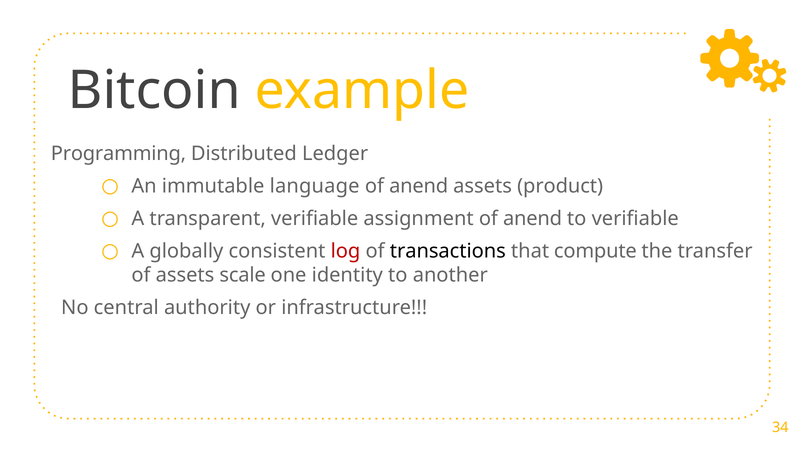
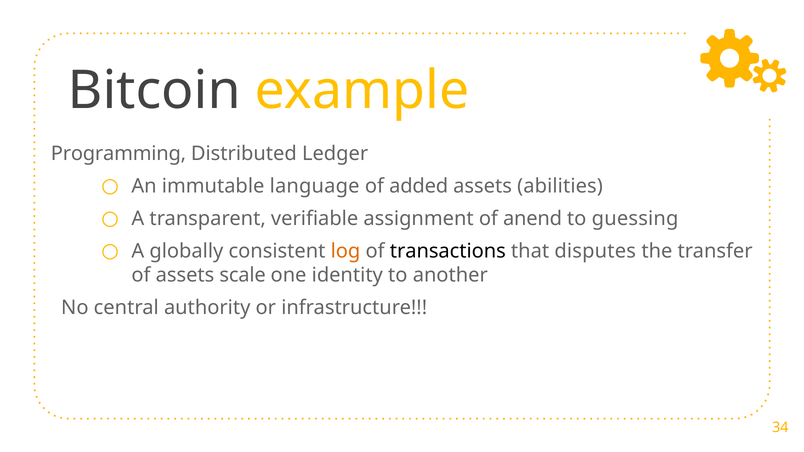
anend at (419, 186): anend -> added
product: product -> abilities
to verifiable: verifiable -> guessing
log colour: red -> orange
compute: compute -> disputes
